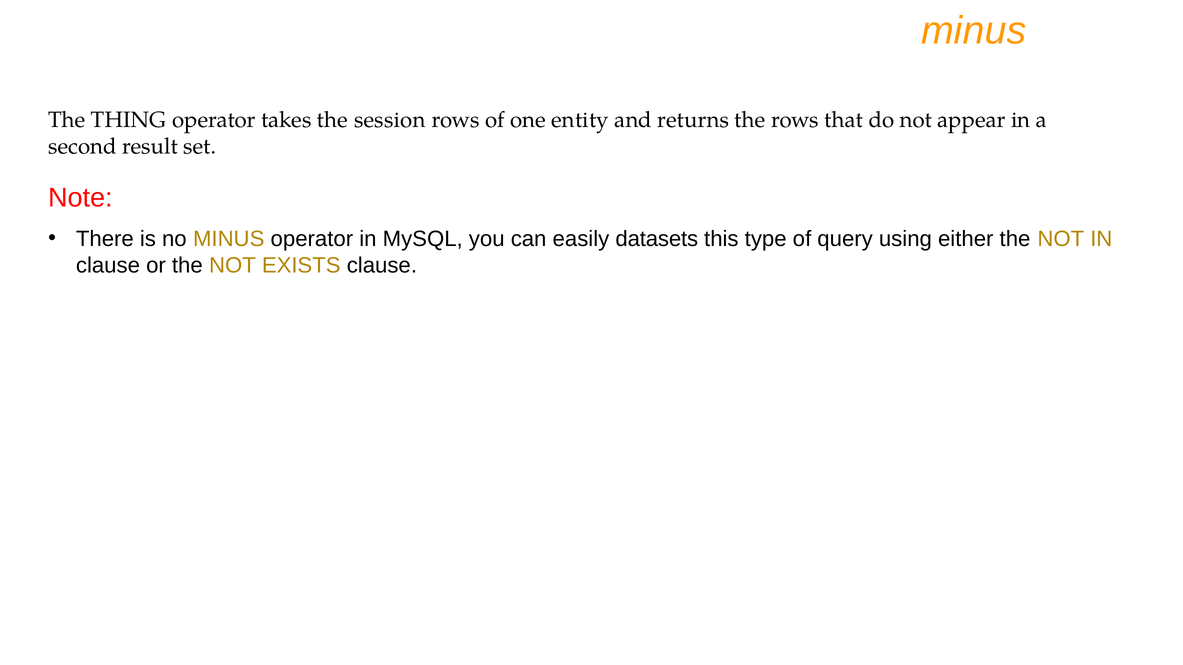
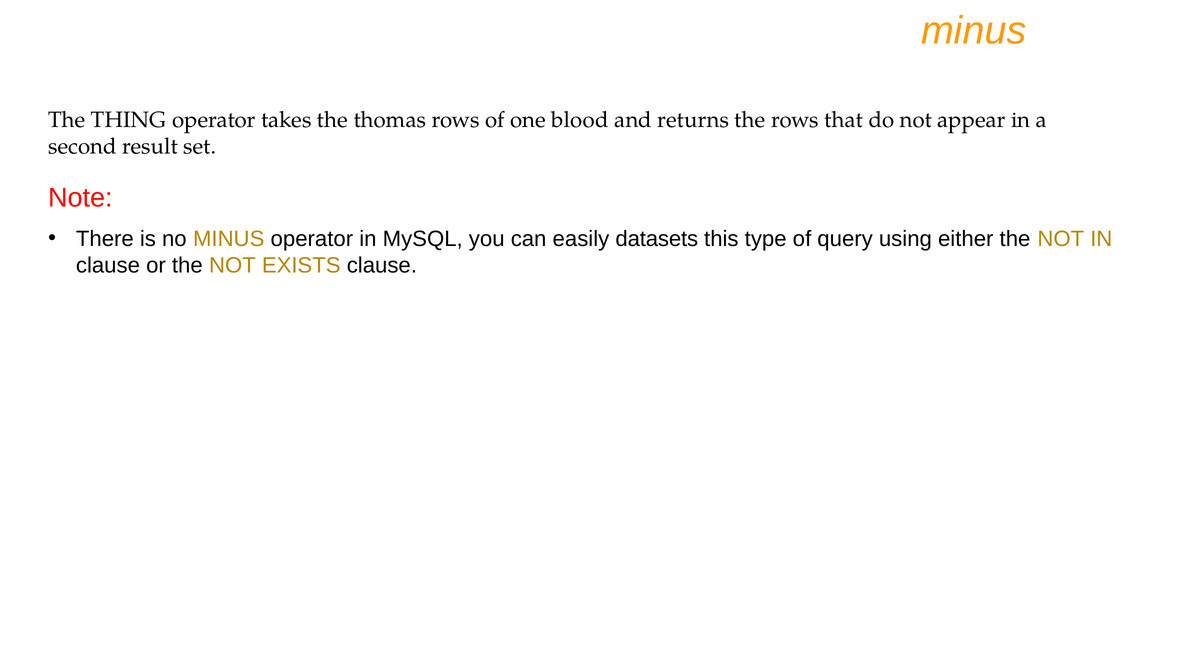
session: session -> thomas
entity: entity -> blood
